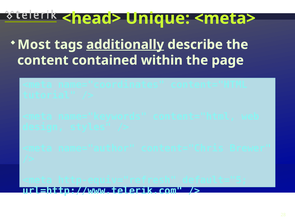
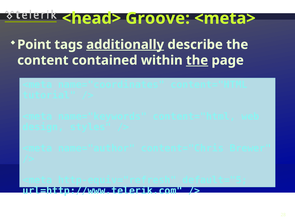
Unique: Unique -> Groove
Most: Most -> Point
the at (197, 60) underline: none -> present
